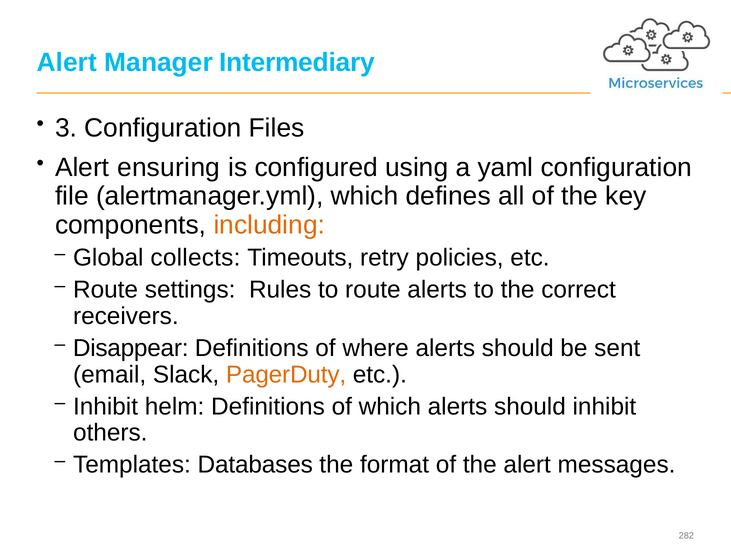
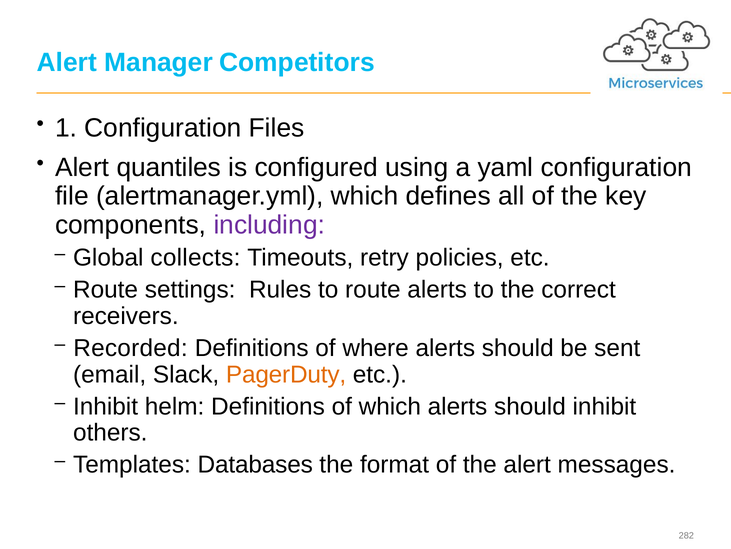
Intermediary: Intermediary -> Competitors
3: 3 -> 1
ensuring: ensuring -> quantiles
including colour: orange -> purple
Disappear: Disappear -> Recorded
